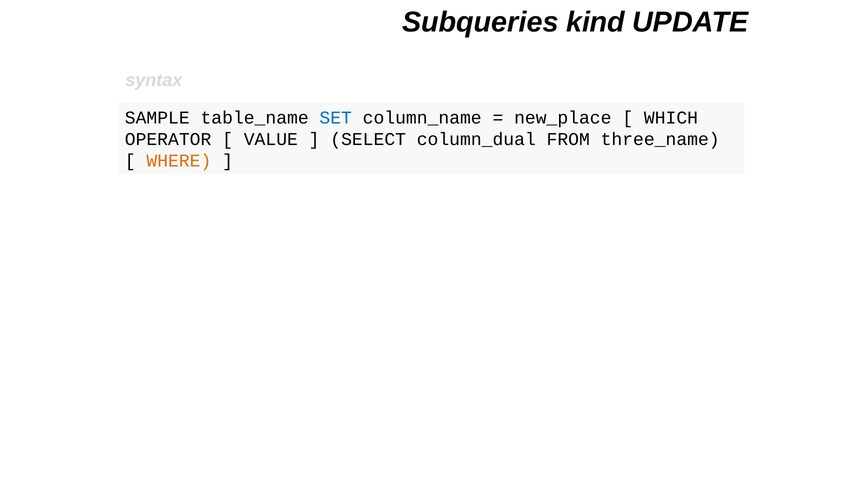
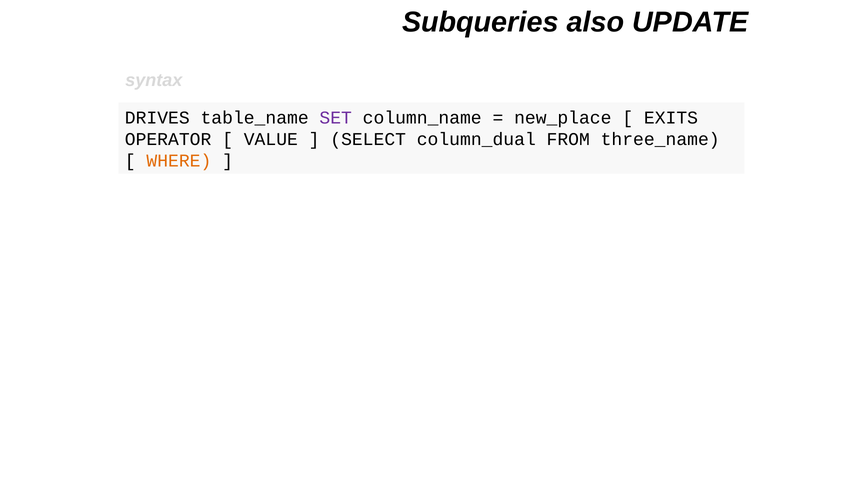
kind: kind -> also
SAMPLE: SAMPLE -> DRIVES
SET colour: blue -> purple
WHICH: WHICH -> EXITS
